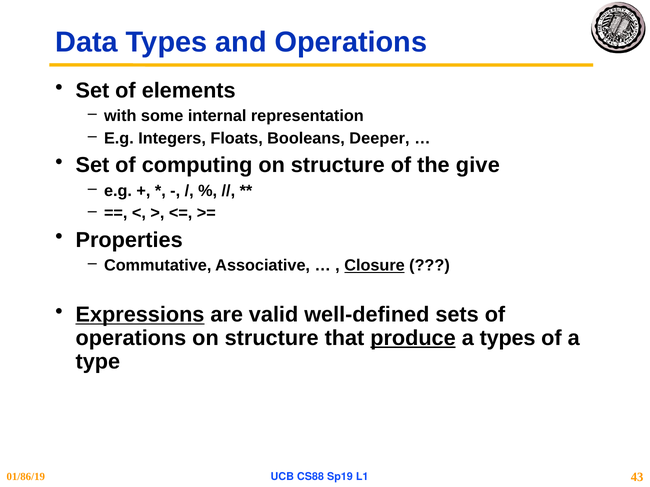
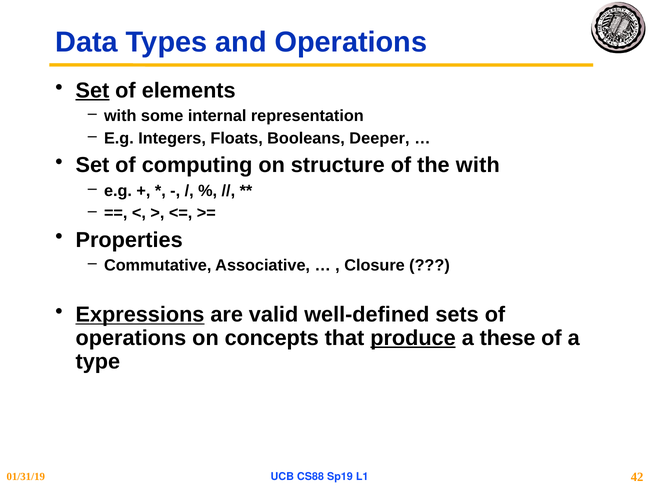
Set at (92, 91) underline: none -> present
the give: give -> with
Closure underline: present -> none
operations on structure: structure -> concepts
a types: types -> these
01/86/19: 01/86/19 -> 01/31/19
43: 43 -> 42
